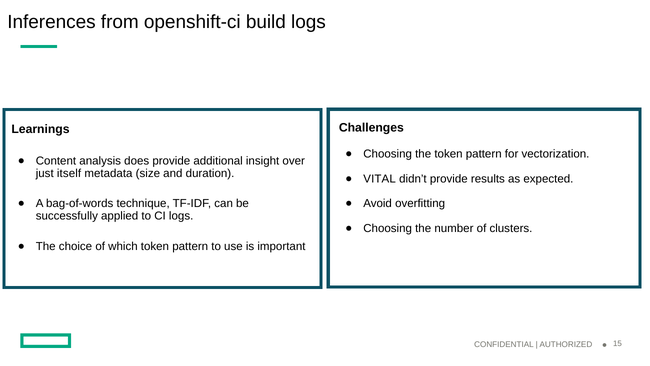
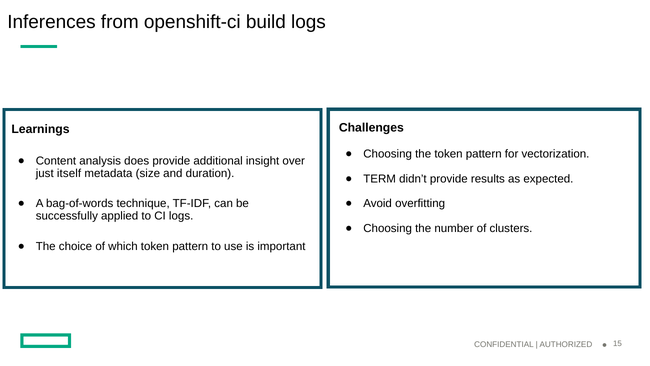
VITAL: VITAL -> TERM
